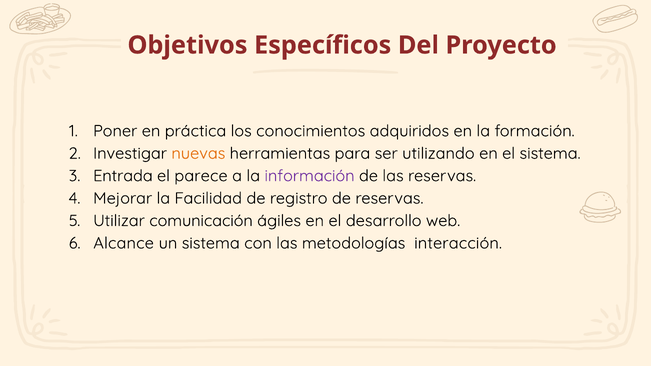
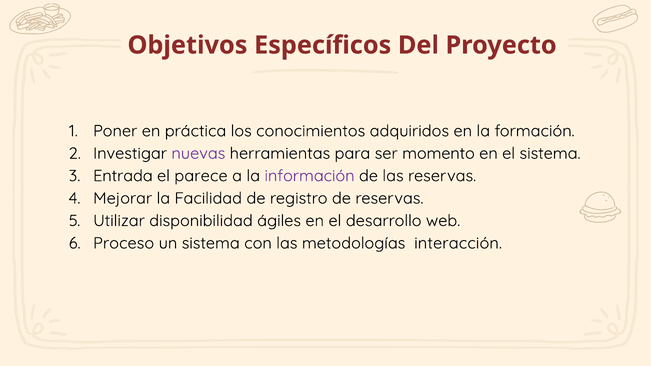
nuevas colour: orange -> purple
utilizando: utilizando -> momento
comunicación: comunicación -> disponibilidad
Alcance: Alcance -> Proceso
